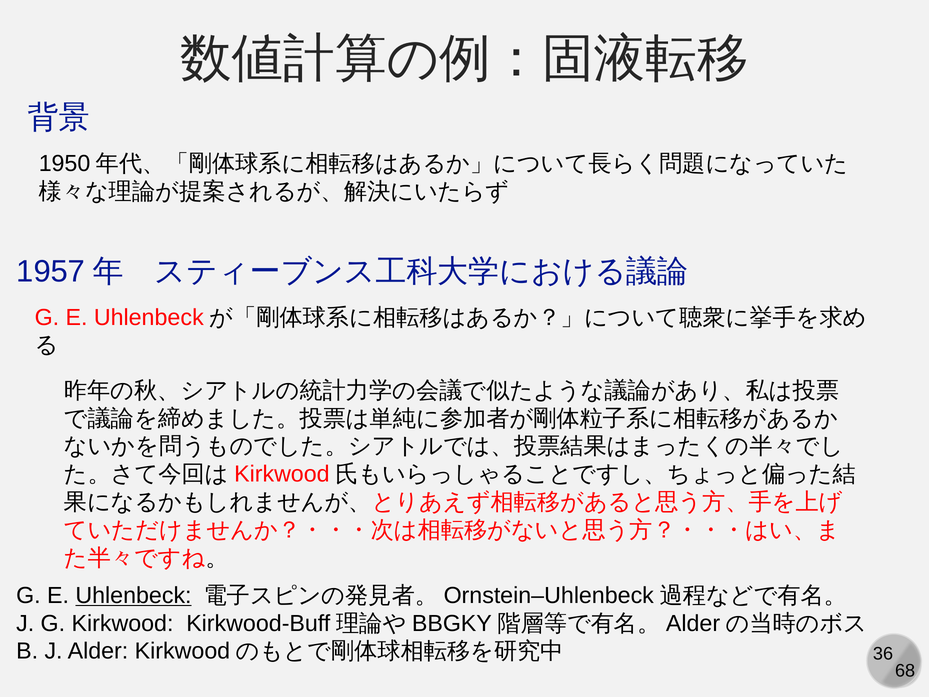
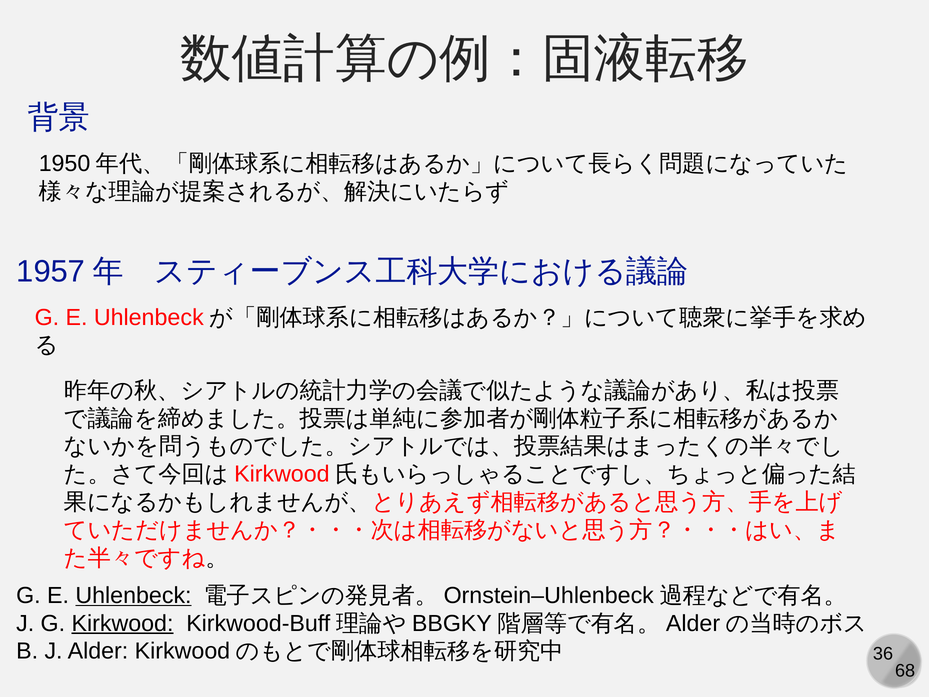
Kirkwood underline: none -> present
